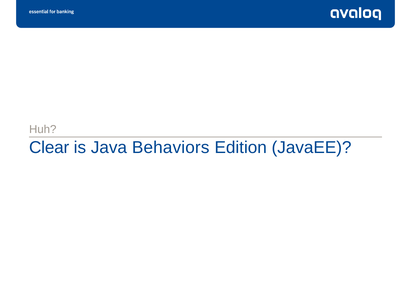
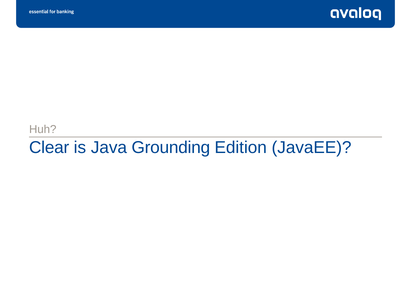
Behaviors: Behaviors -> Grounding
